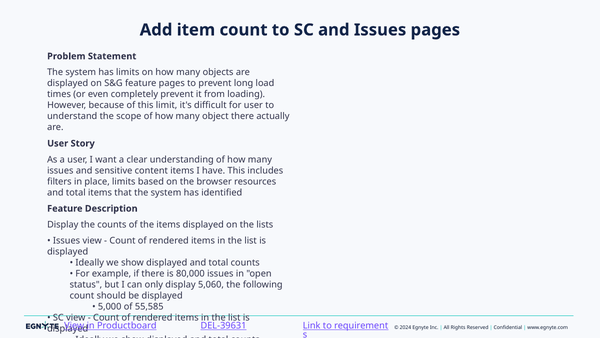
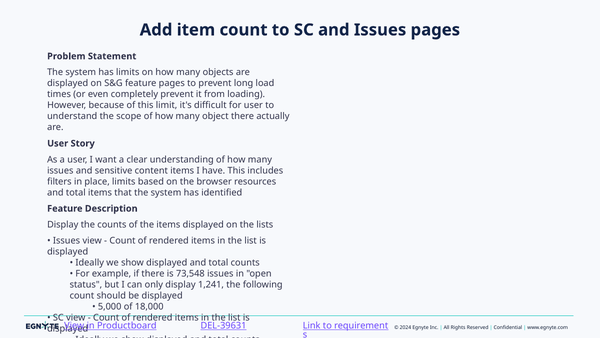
80,000: 80,000 -> 73,548
5,060: 5,060 -> 1,241
55,585: 55,585 -> 18,000
